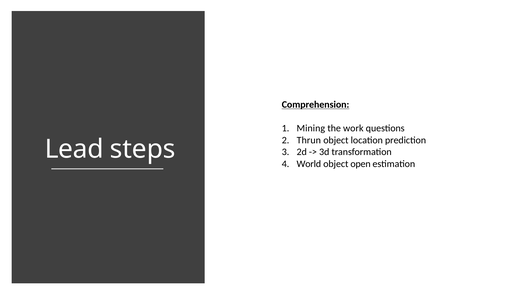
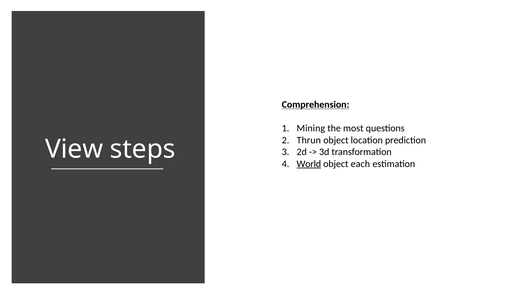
work: work -> most
Lead: Lead -> View
World underline: none -> present
open: open -> each
